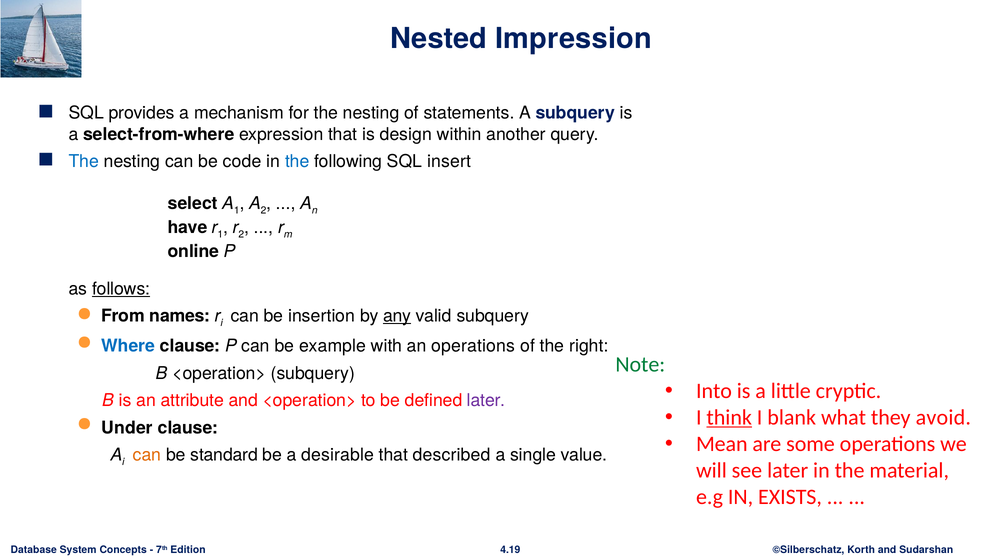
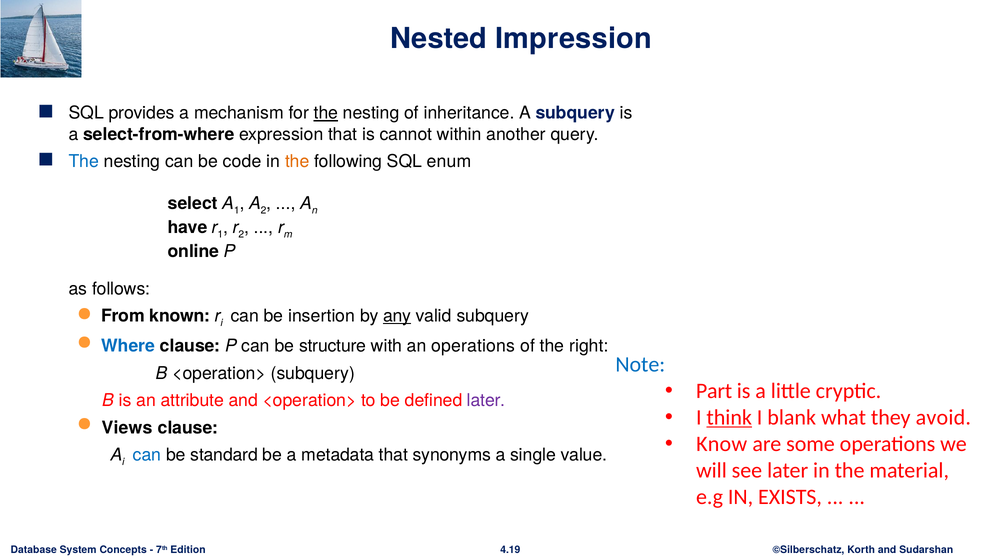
the at (326, 113) underline: none -> present
statements: statements -> inheritance
design: design -> cannot
the at (297, 161) colour: blue -> orange
insert: insert -> enum
follows underline: present -> none
names: names -> known
example: example -> structure
Note colour: green -> blue
Into: Into -> Part
Under: Under -> Views
Mean: Mean -> Know
can at (147, 455) colour: orange -> blue
desirable: desirable -> metadata
described: described -> synonyms
